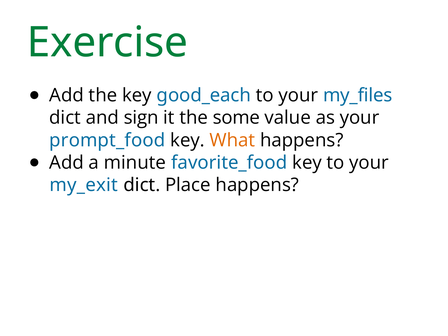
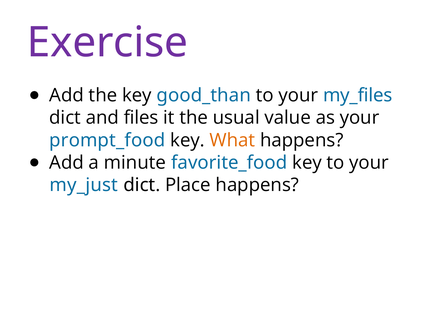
Exercise colour: green -> purple
good_each: good_each -> good_than
sign: sign -> files
some: some -> usual
my_exit: my_exit -> my_just
